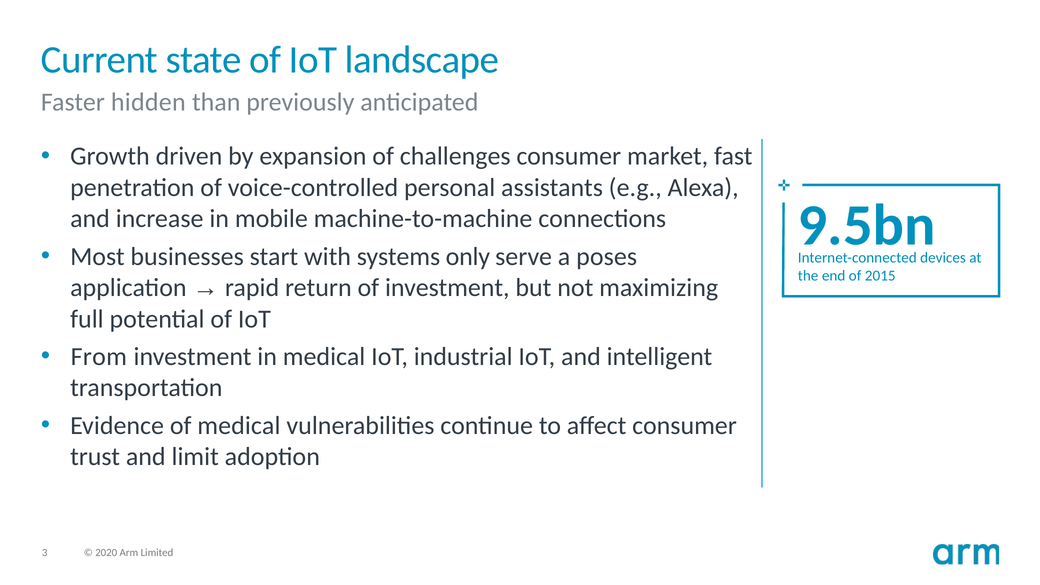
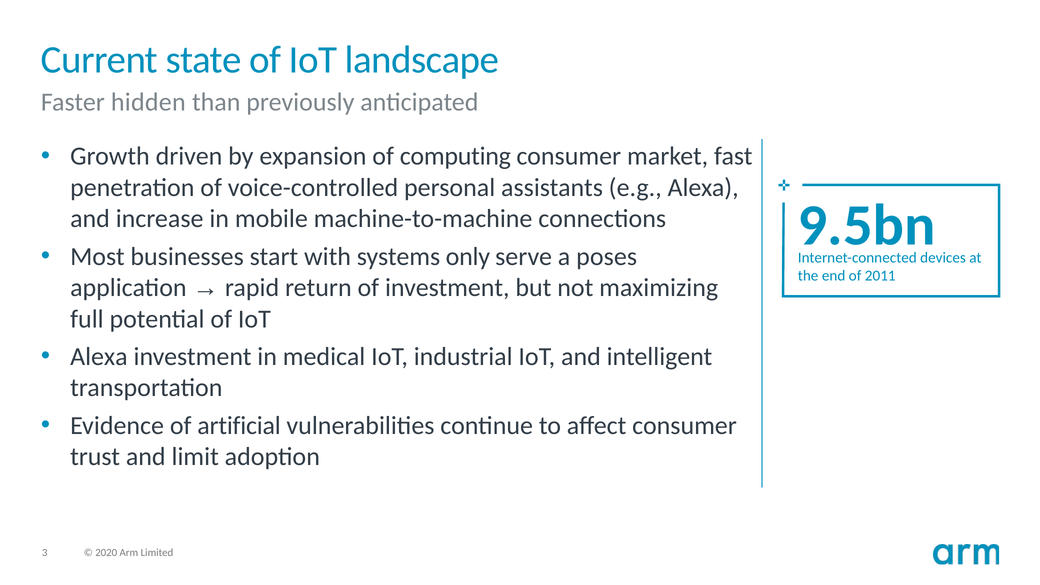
challenges: challenges -> computing
2015: 2015 -> 2011
From at (99, 357): From -> Alexa
of medical: medical -> artificial
